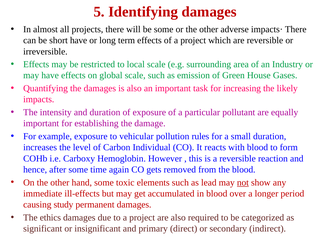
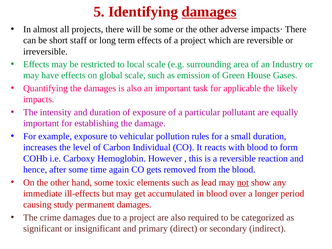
damages at (209, 12) underline: none -> present
short have: have -> staff
increasing: increasing -> applicable
ethics: ethics -> crime
